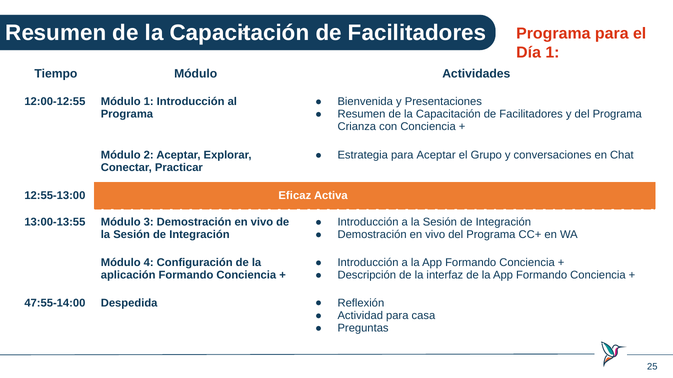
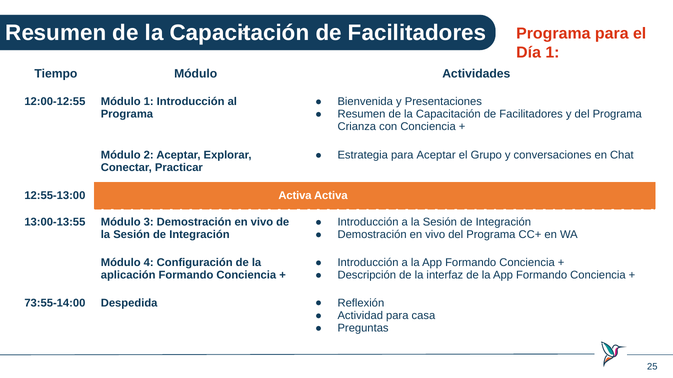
12:55-13:00 Eficaz: Eficaz -> Activa
47:55-14:00: 47:55-14:00 -> 73:55-14:00
